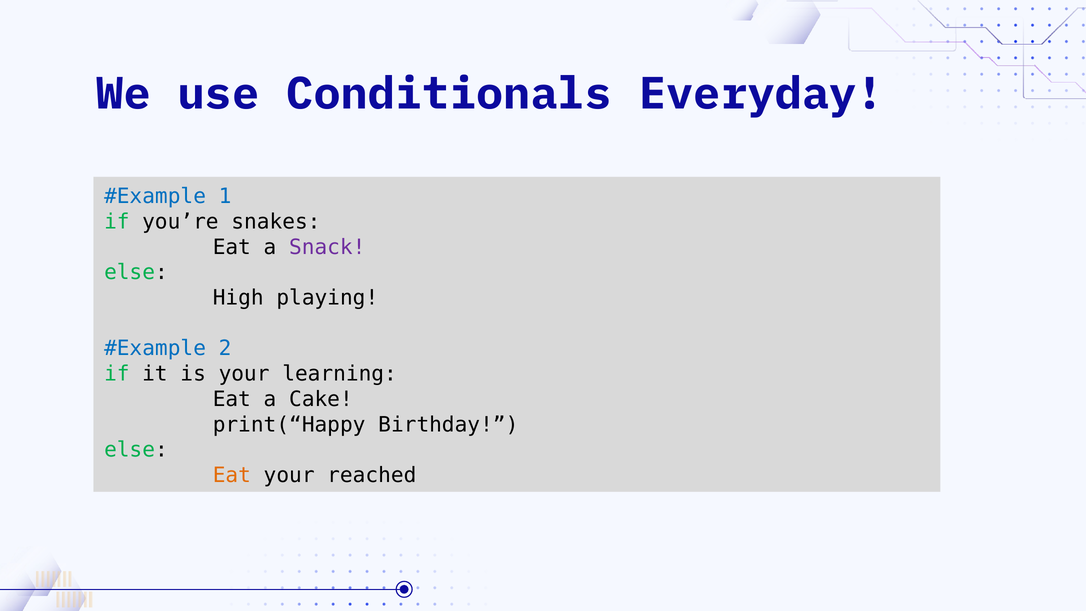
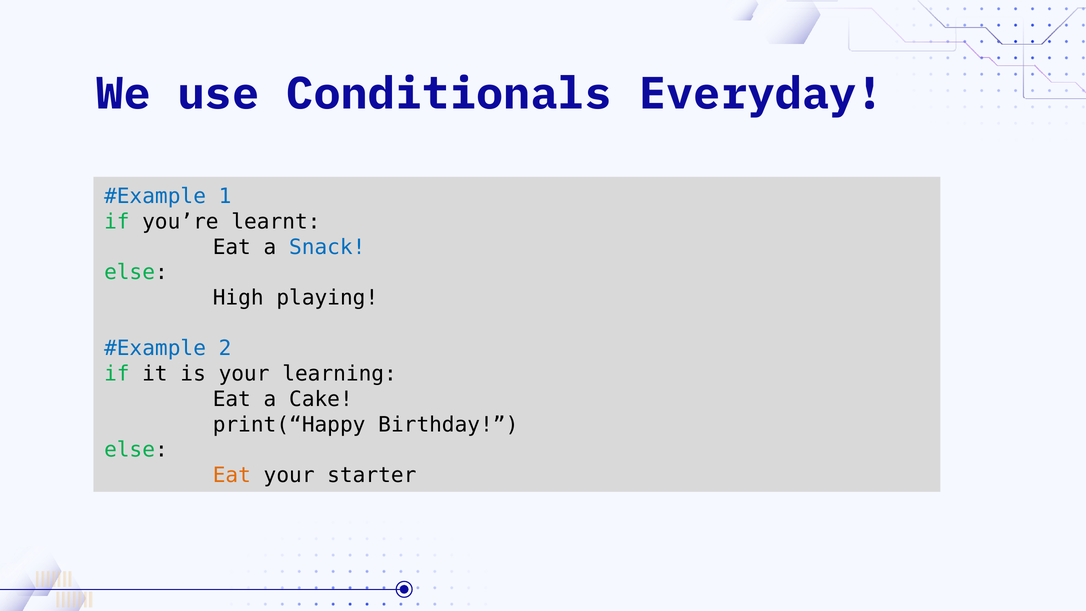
snakes: snakes -> learnt
Snack colour: purple -> blue
reached: reached -> starter
